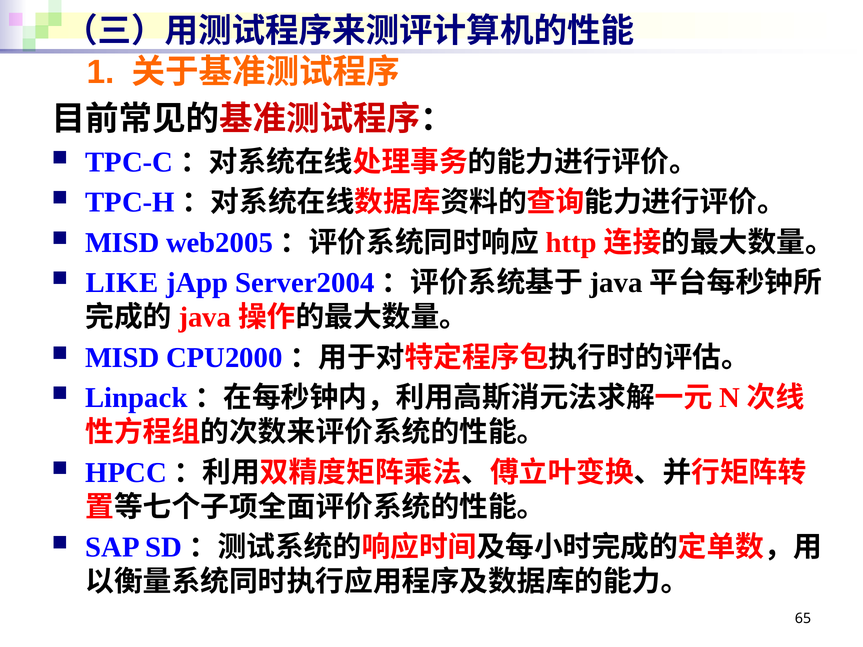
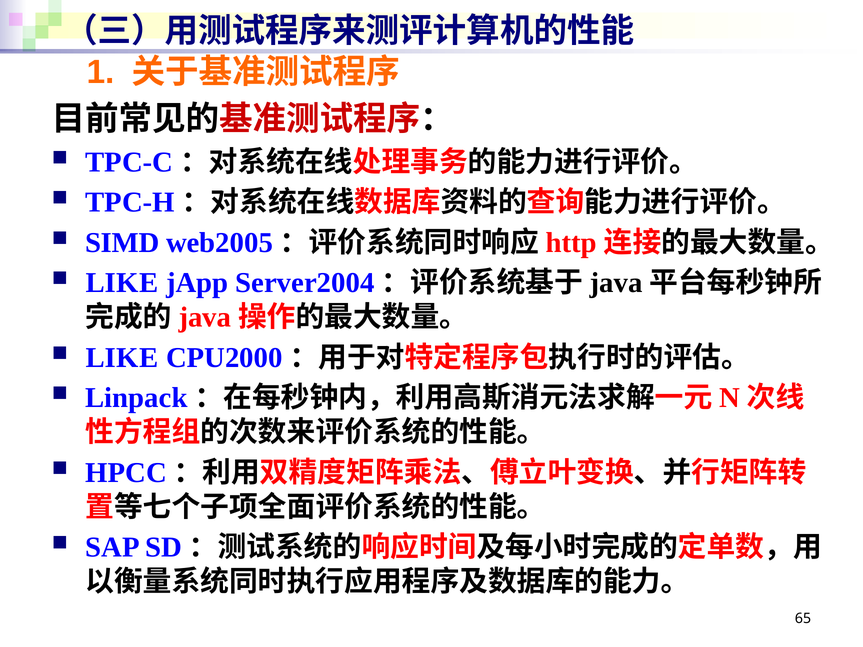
MISD at (122, 243): MISD -> SIMD
MISD at (122, 358): MISD -> LIKE
